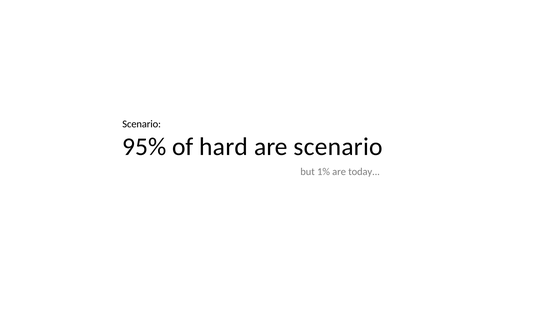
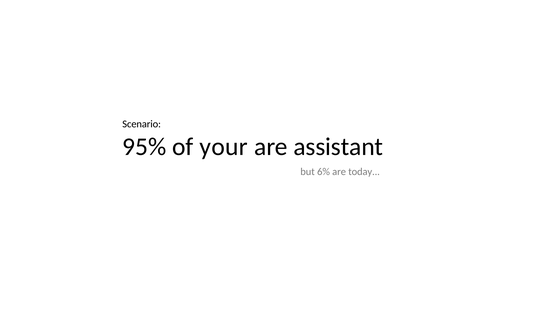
hard: hard -> your
are scenario: scenario -> assistant
1%: 1% -> 6%
